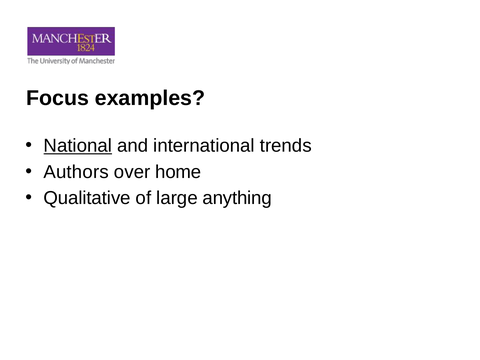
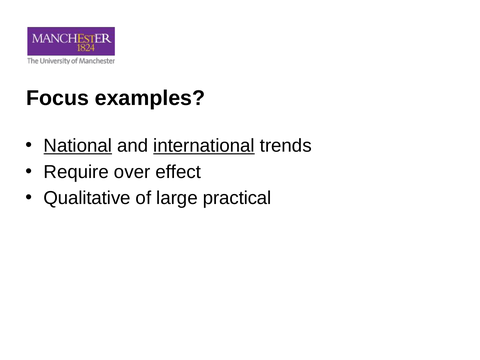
international underline: none -> present
Authors: Authors -> Require
home: home -> effect
anything: anything -> practical
